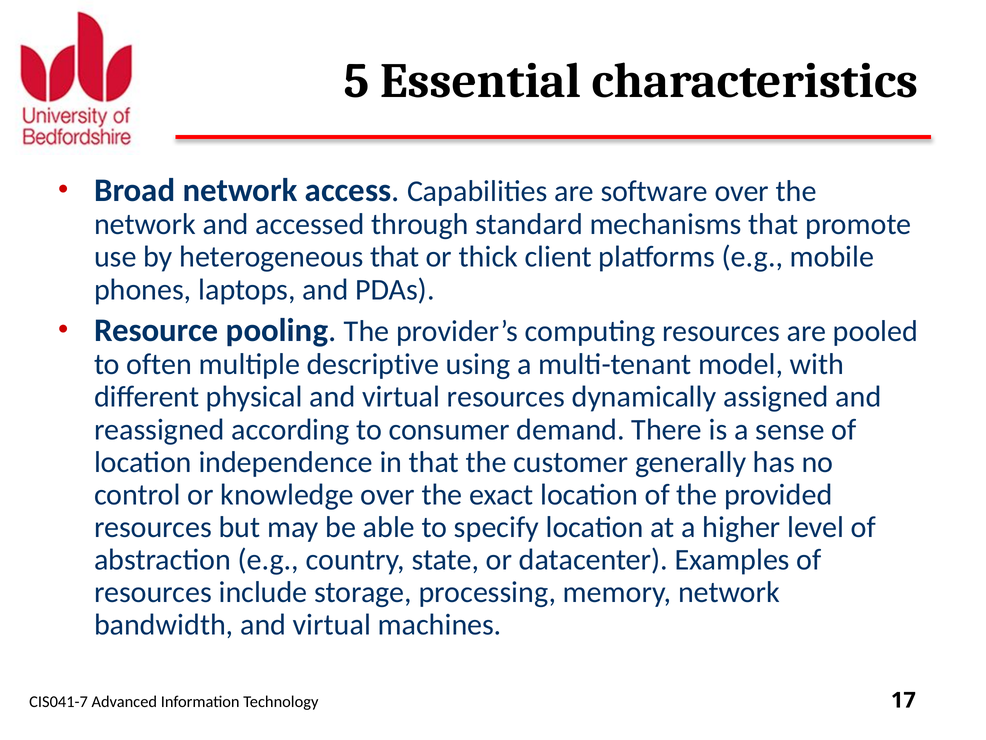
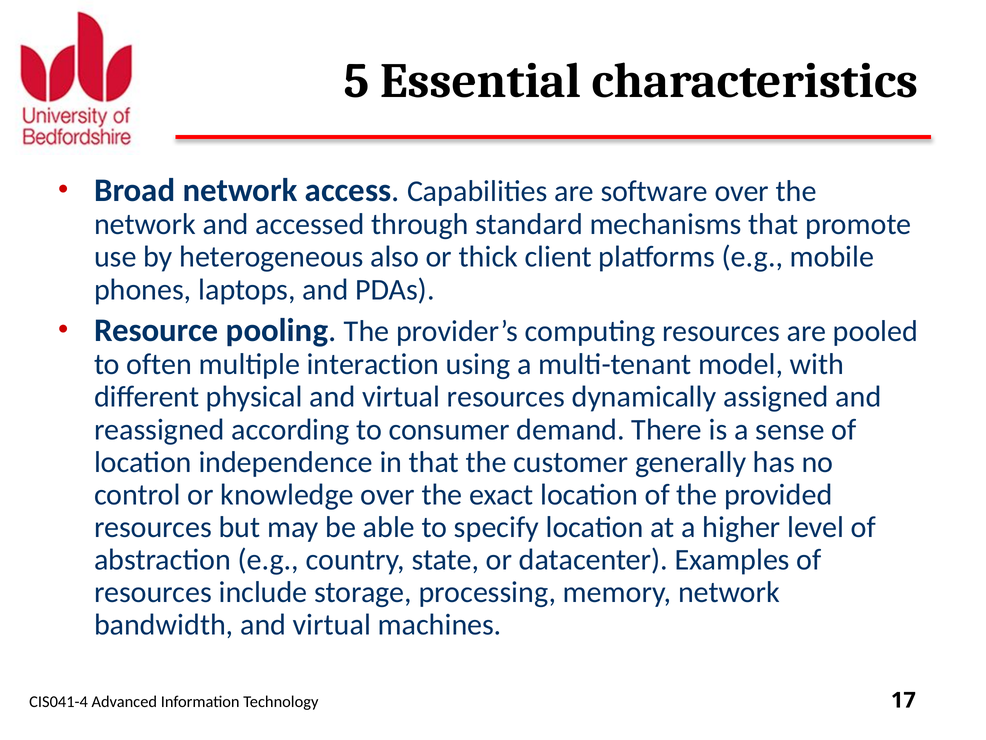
heterogeneous that: that -> also
descriptive: descriptive -> interaction
CIS041-7: CIS041-7 -> CIS041-4
